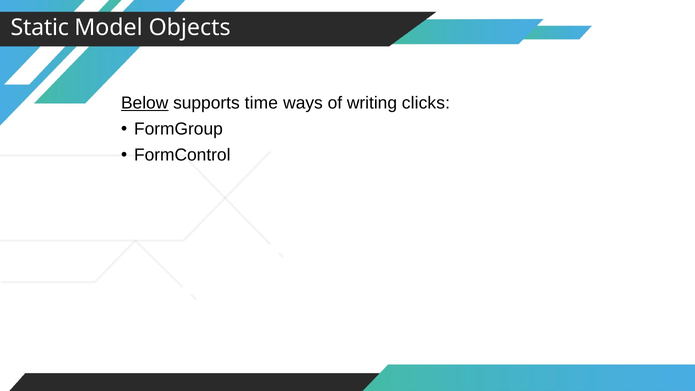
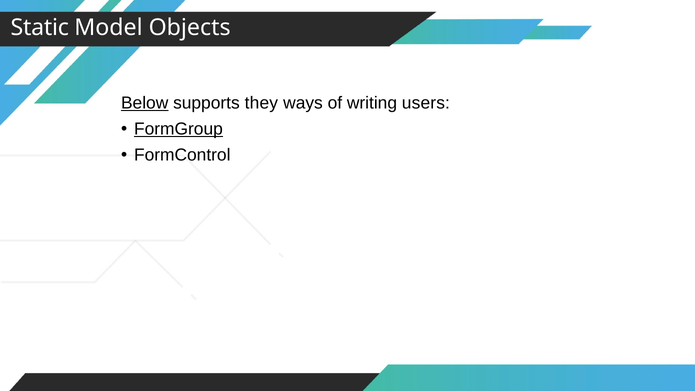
time: time -> they
clicks: clicks -> users
FormGroup underline: none -> present
